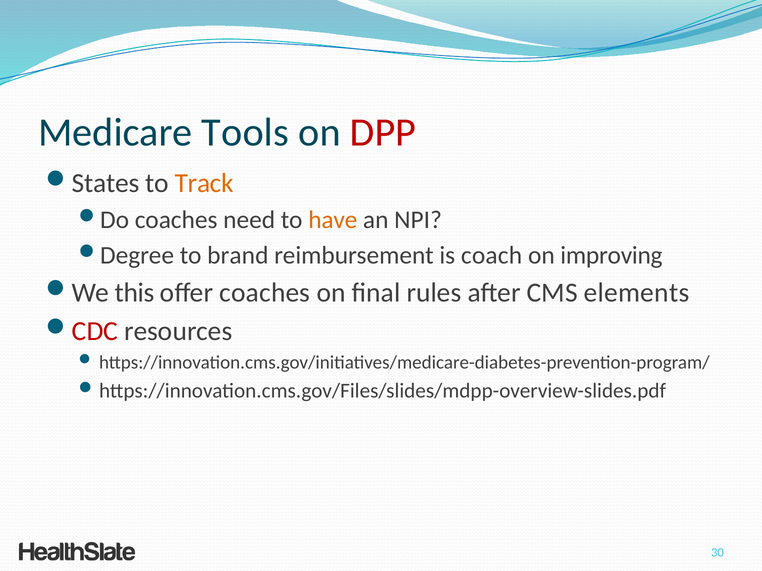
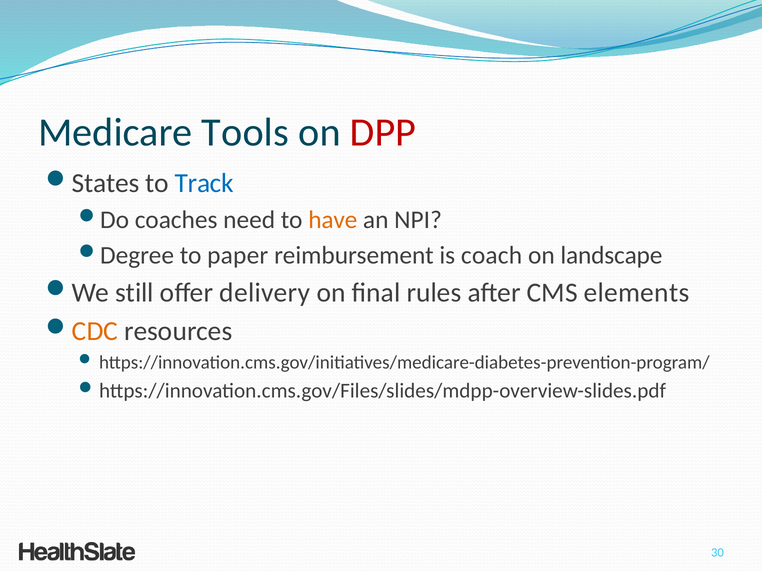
Track colour: orange -> blue
brand: brand -> paper
improving: improving -> landscape
this: this -> still
offer coaches: coaches -> delivery
CDC colour: red -> orange
